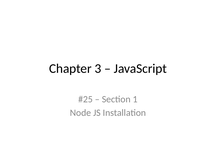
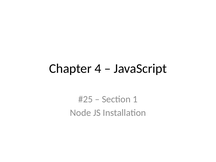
3: 3 -> 4
